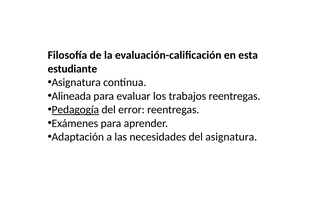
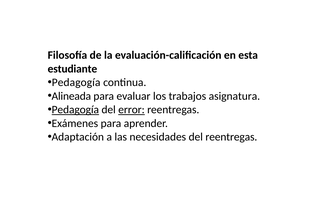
Asignatura at (76, 83): Asignatura -> Pedagogía
trabajos reentregas: reentregas -> asignatura
error underline: none -> present
del asignatura: asignatura -> reentregas
